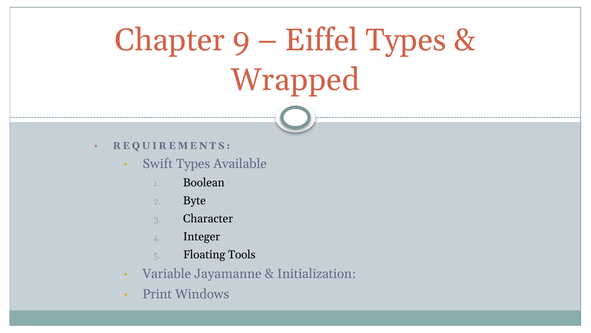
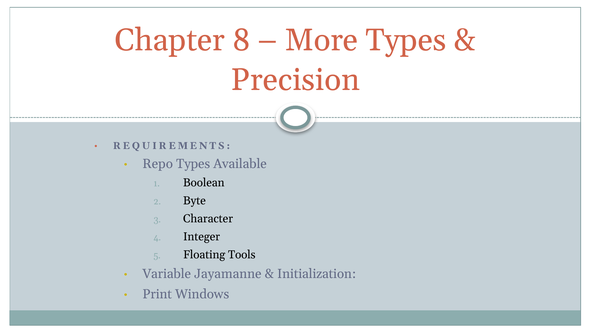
9: 9 -> 8
Eiffel: Eiffel -> More
Wrapped: Wrapped -> Precision
Swift: Swift -> Repo
